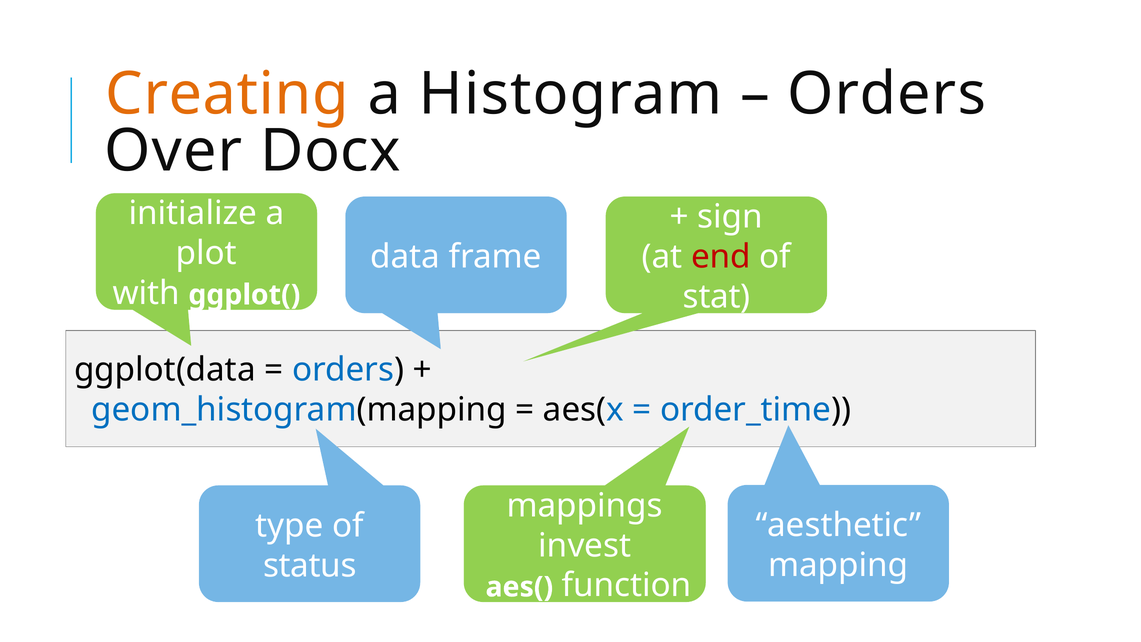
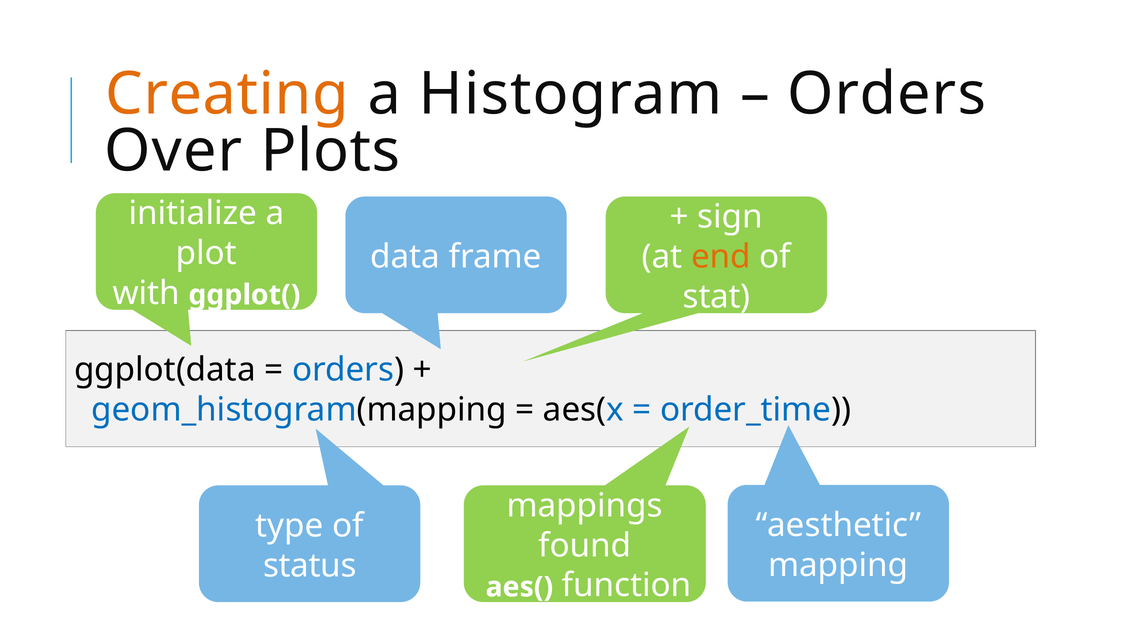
Docx: Docx -> Plots
end colour: red -> orange
invest: invest -> found
